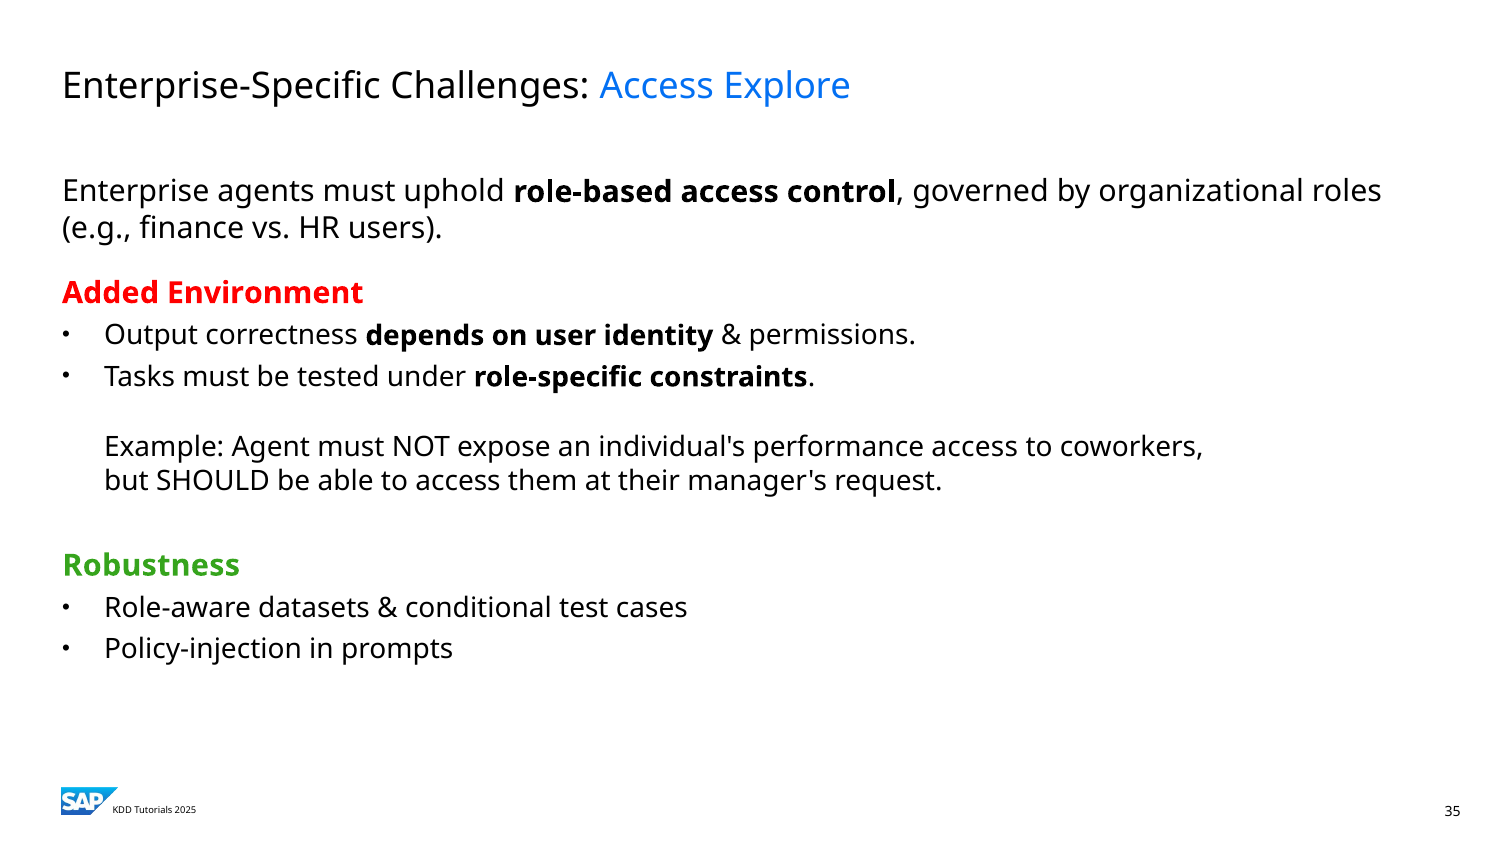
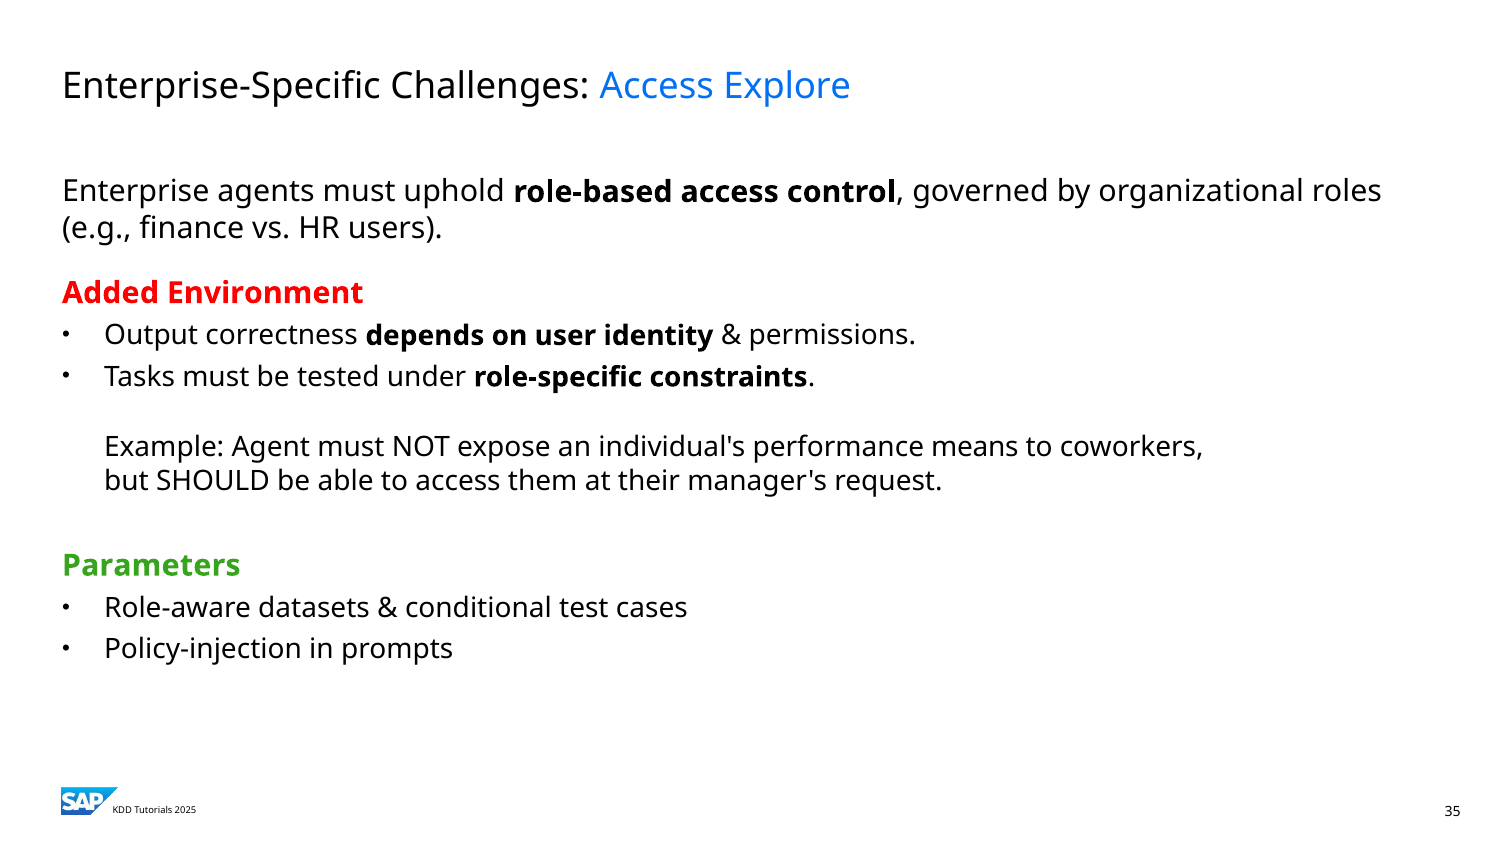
performance access: access -> means
Robustness: Robustness -> Parameters
